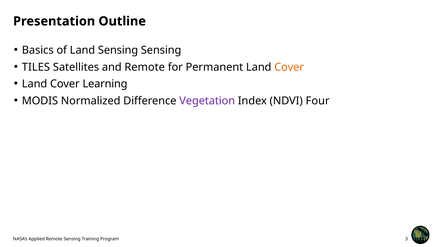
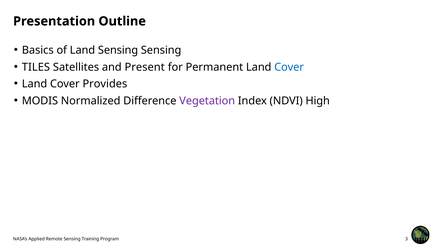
and Remote: Remote -> Present
Cover at (289, 67) colour: orange -> blue
Learning: Learning -> Provides
Four: Four -> High
